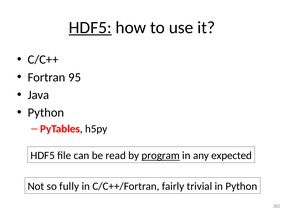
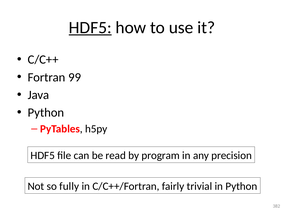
95: 95 -> 99
program underline: present -> none
expected: expected -> precision
